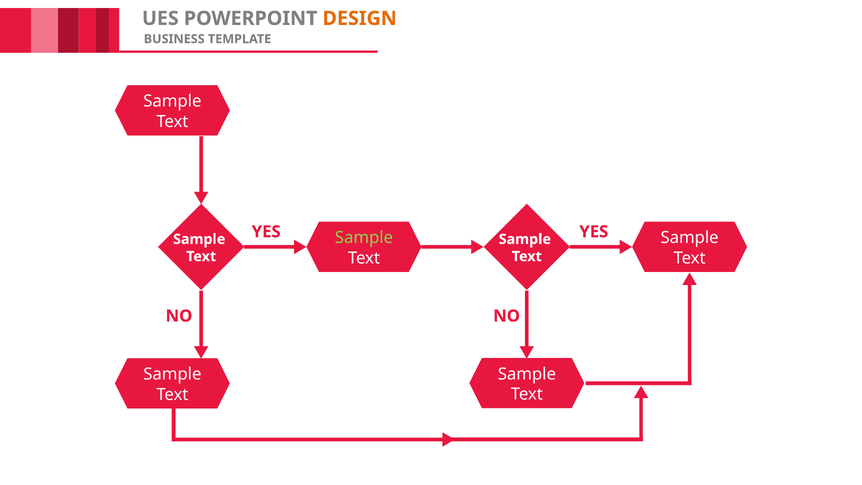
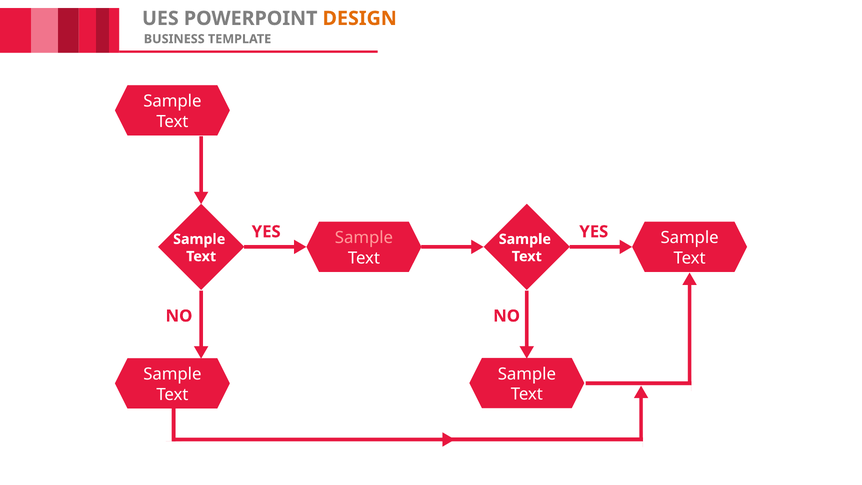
Sample at (364, 238) colour: light green -> pink
